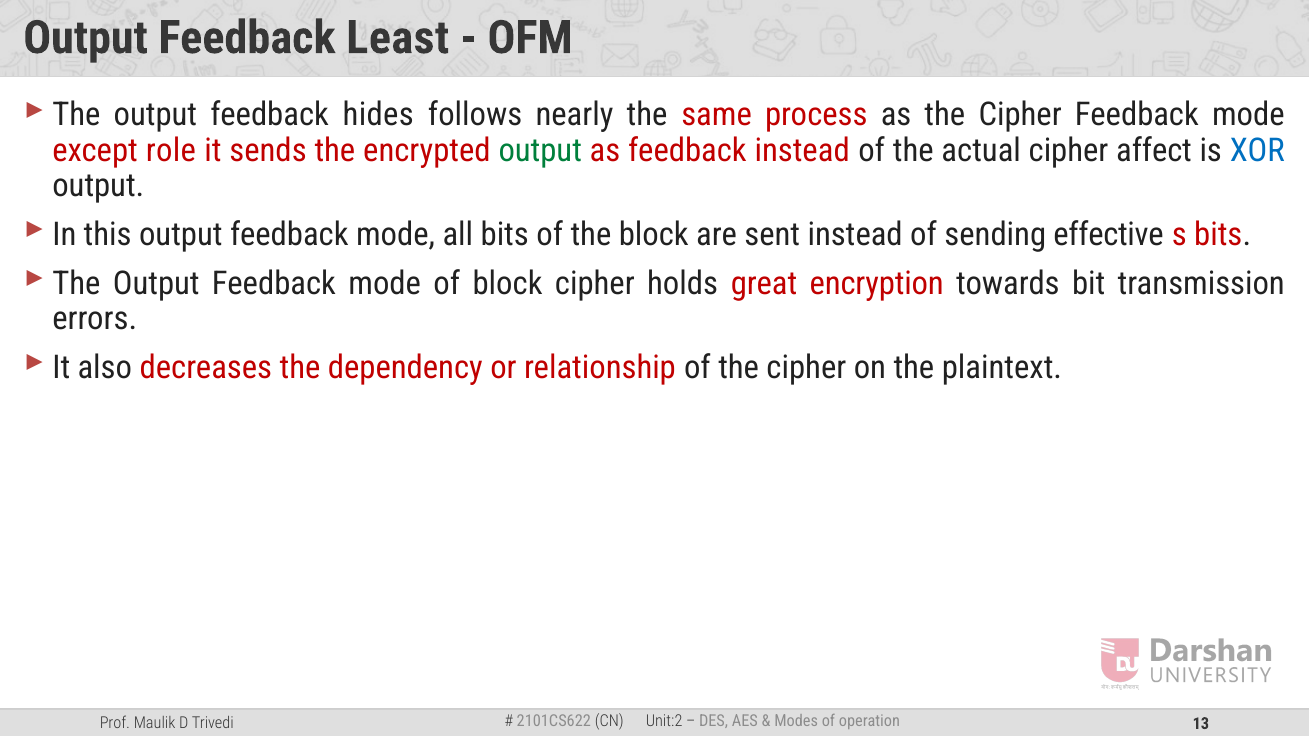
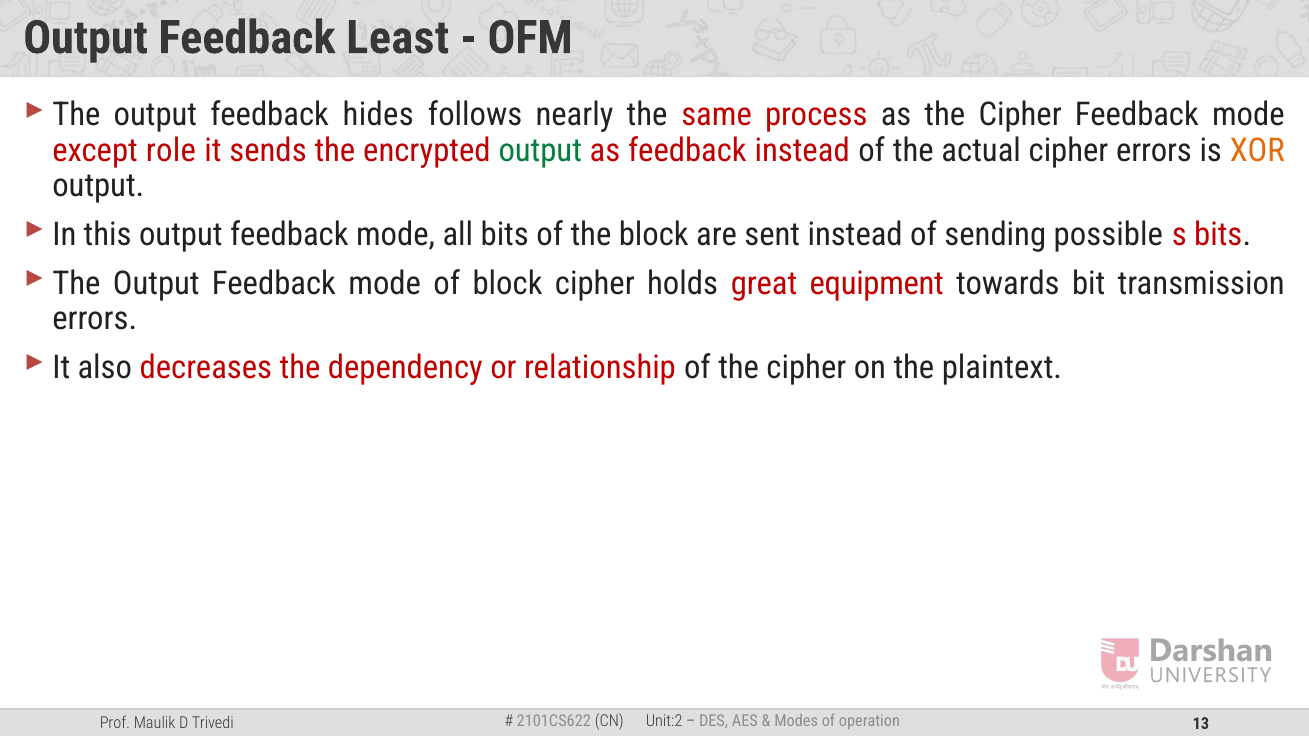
cipher affect: affect -> errors
XOR colour: blue -> orange
effective: effective -> possible
encryption: encryption -> equipment
